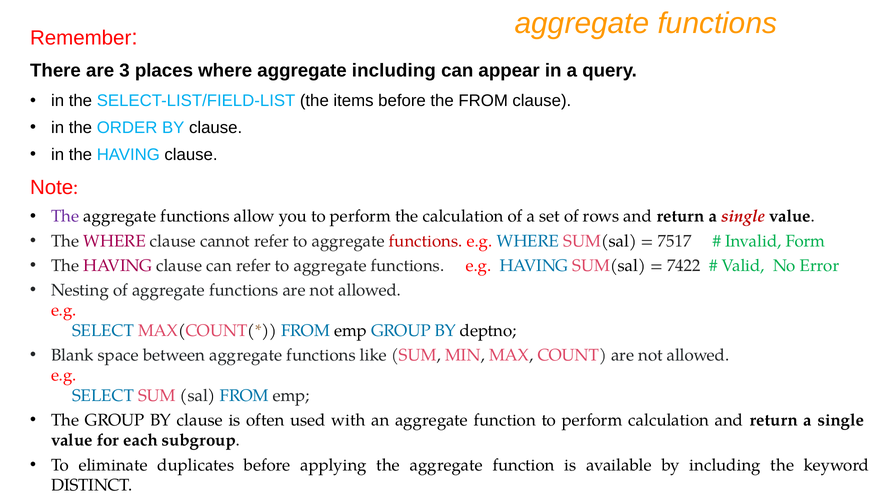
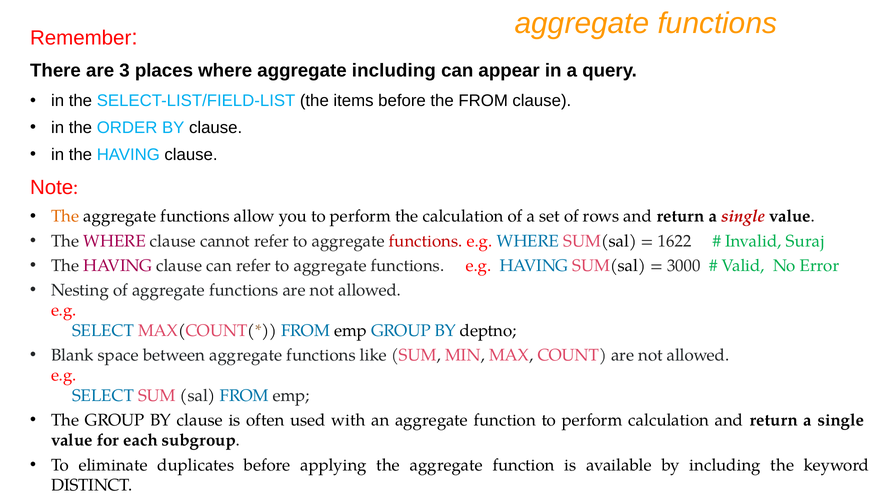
The at (65, 216) colour: purple -> orange
7517: 7517 -> 1622
Form: Form -> Suraj
7422: 7422 -> 3000
